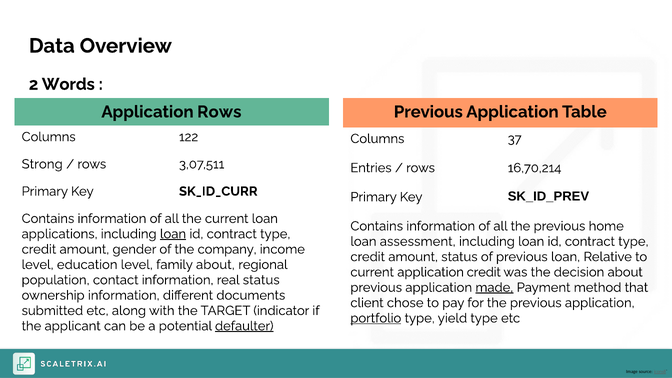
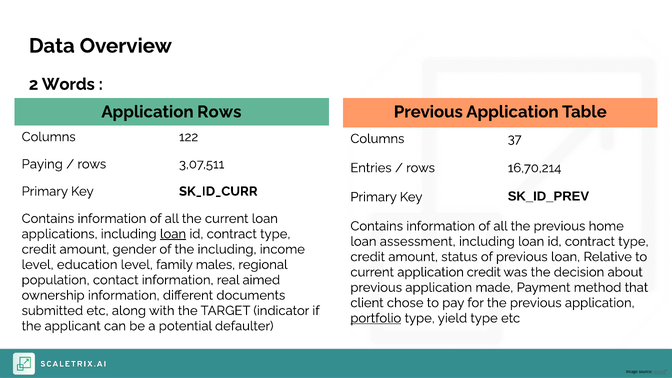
Strong: Strong -> Paying
the company: company -> including
family about: about -> males
real status: status -> aimed
made underline: present -> none
defaulter underline: present -> none
